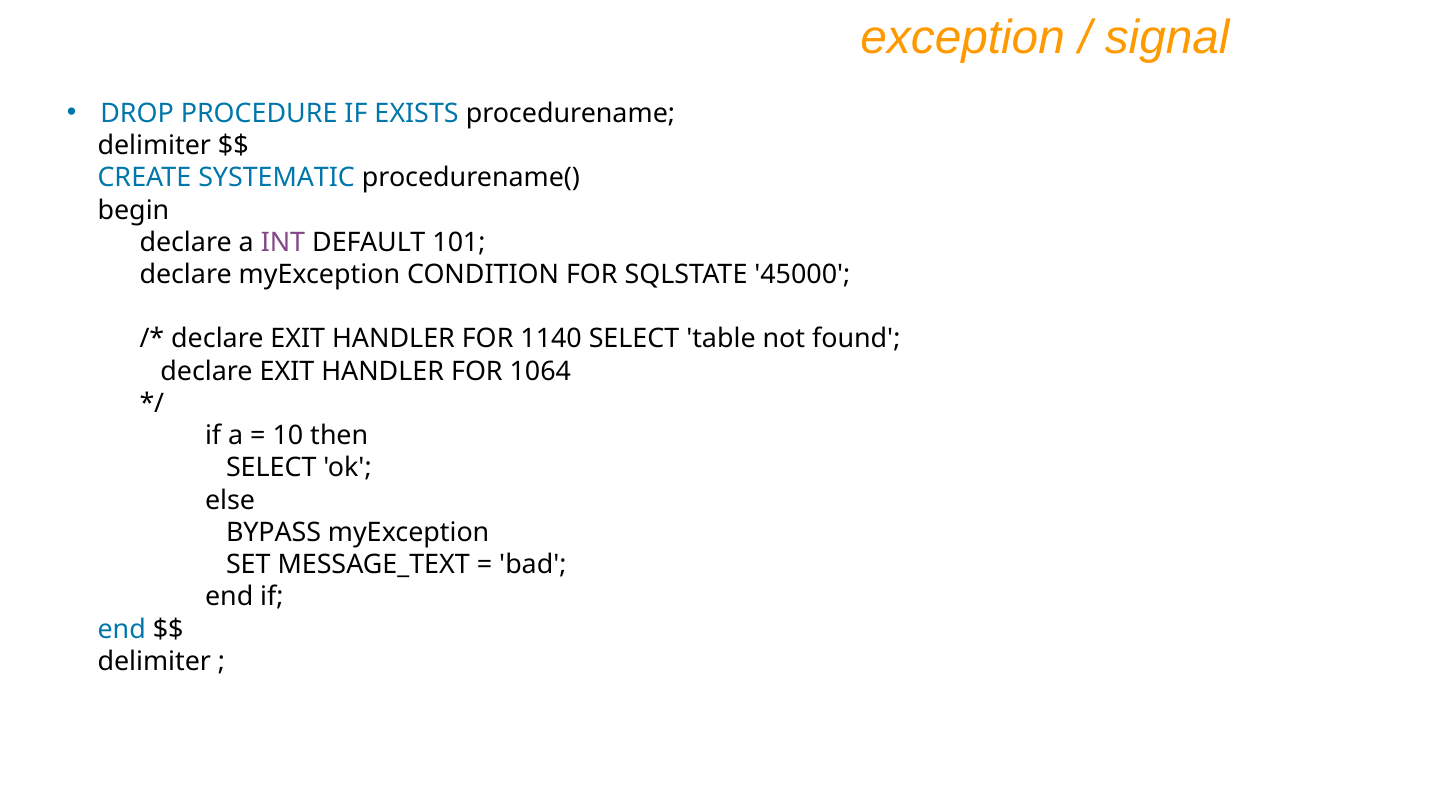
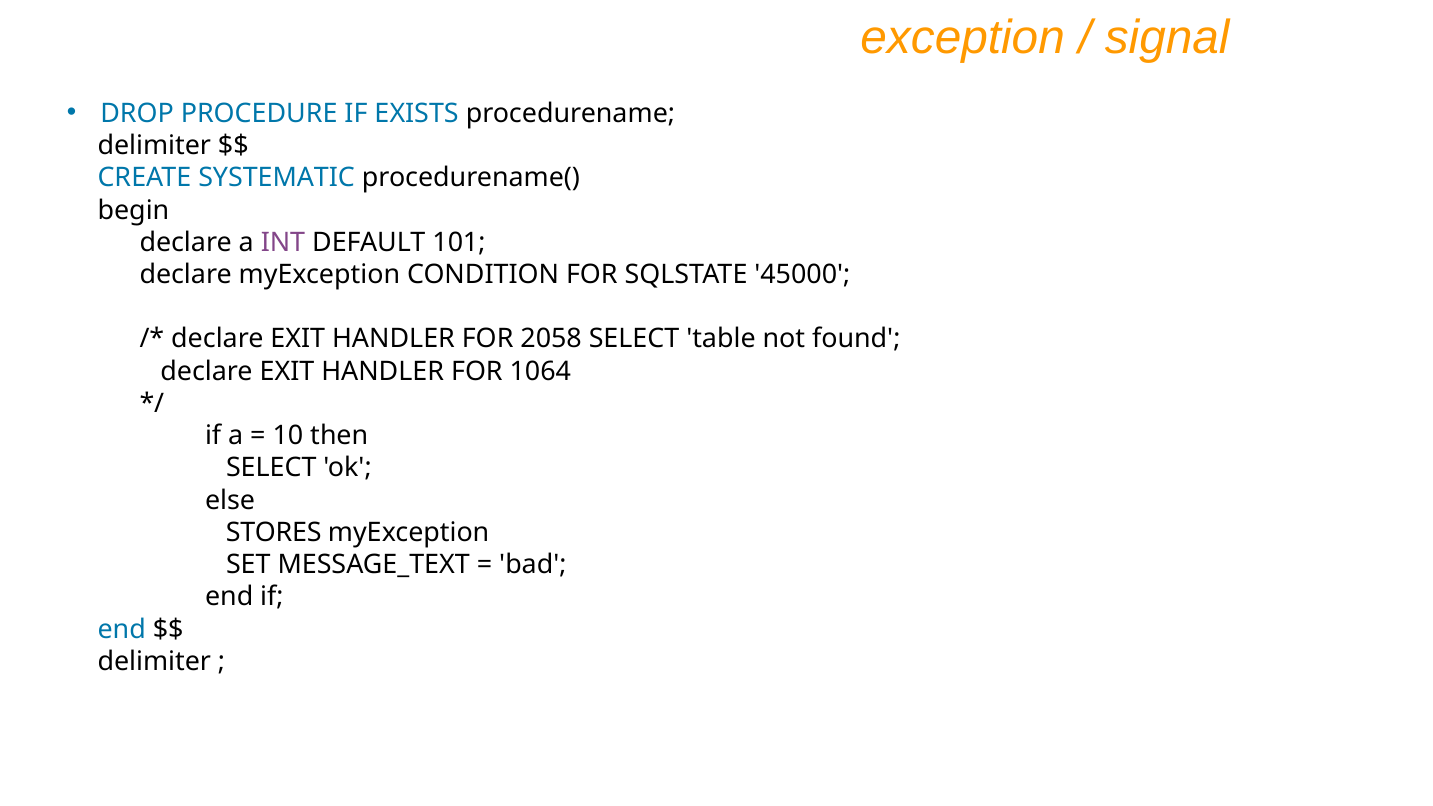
1140: 1140 -> 2058
BYPASS: BYPASS -> STORES
